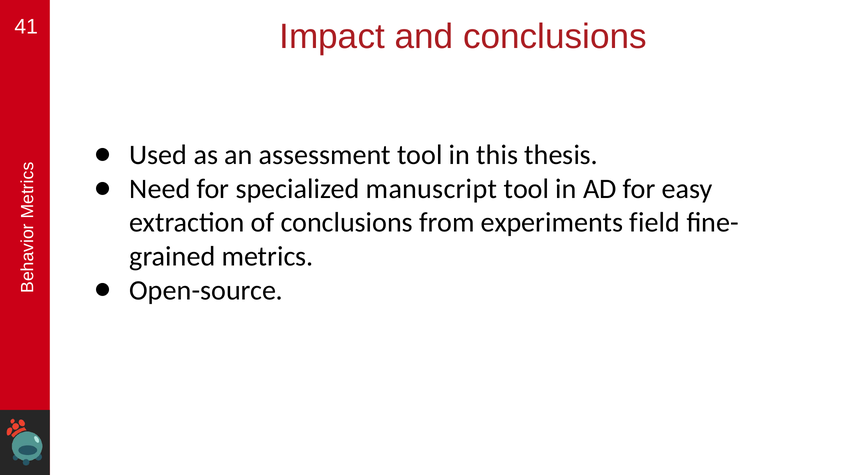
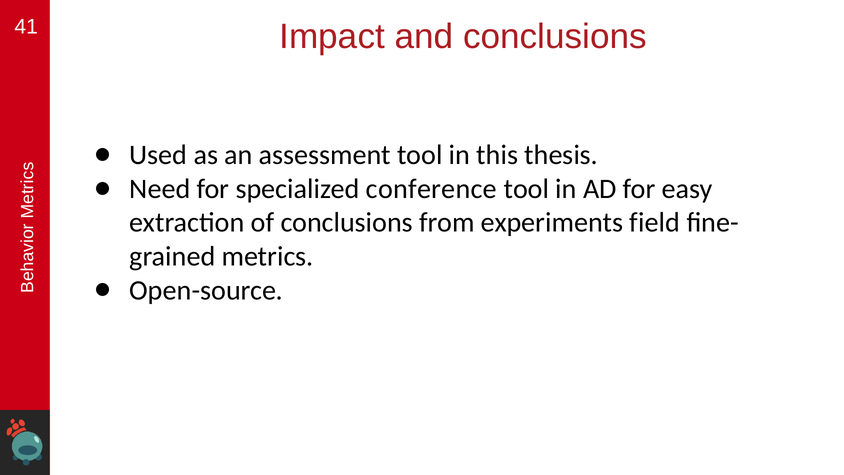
manuscript: manuscript -> conference
